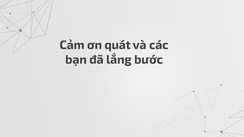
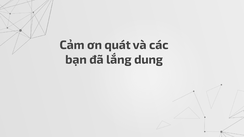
bước: bước -> dung
